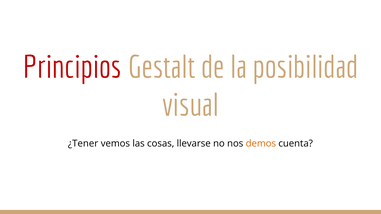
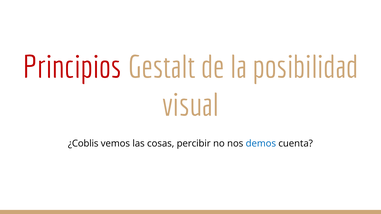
¿Tener: ¿Tener -> ¿Coblis
llevarse: llevarse -> percibir
demos colour: orange -> blue
